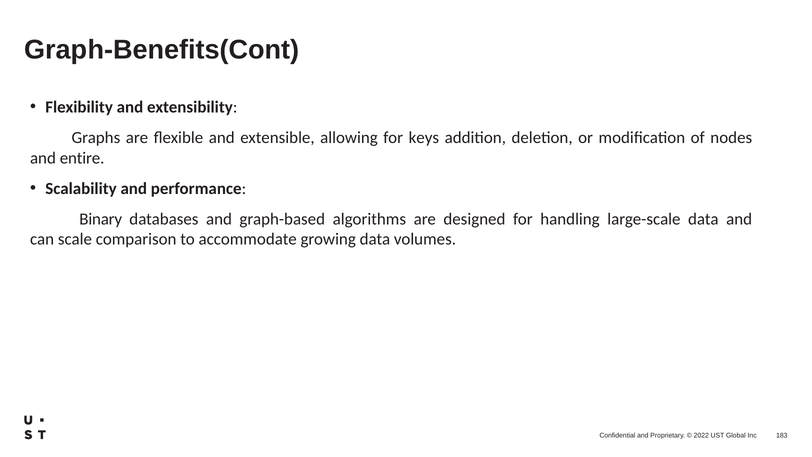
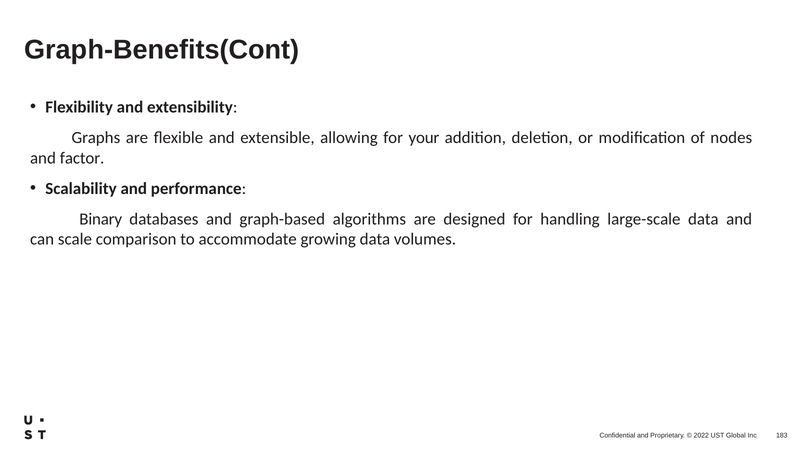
keys: keys -> your
entire: entire -> factor
